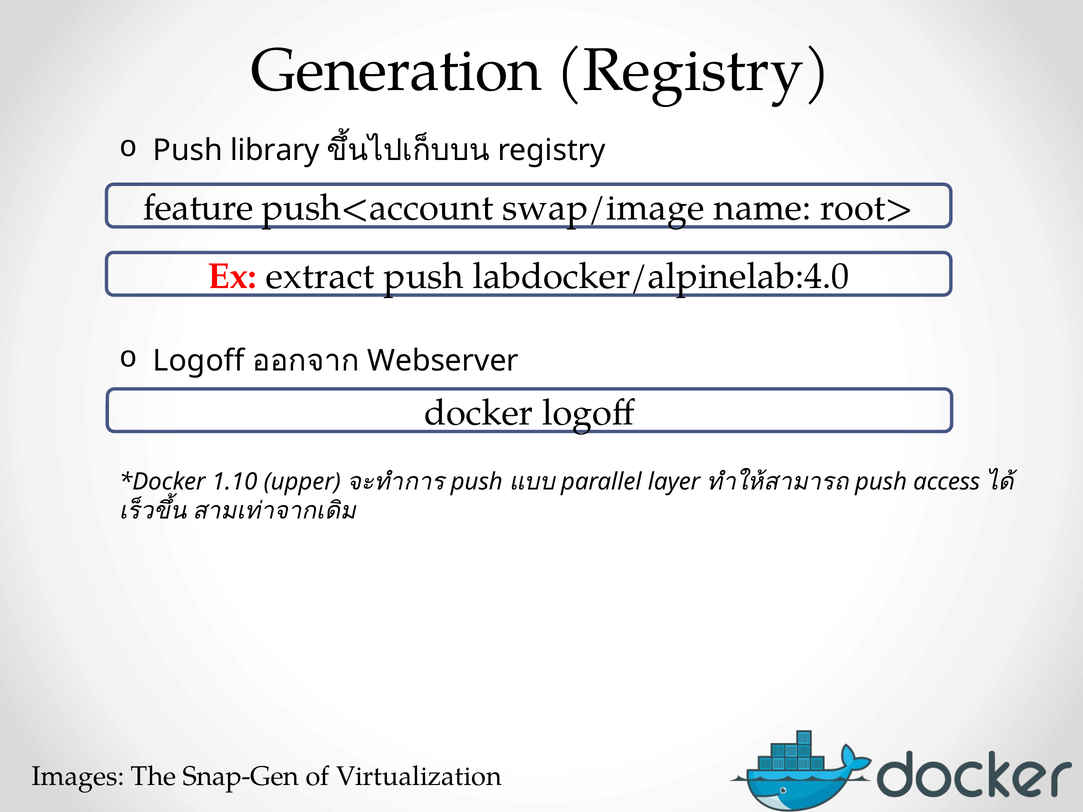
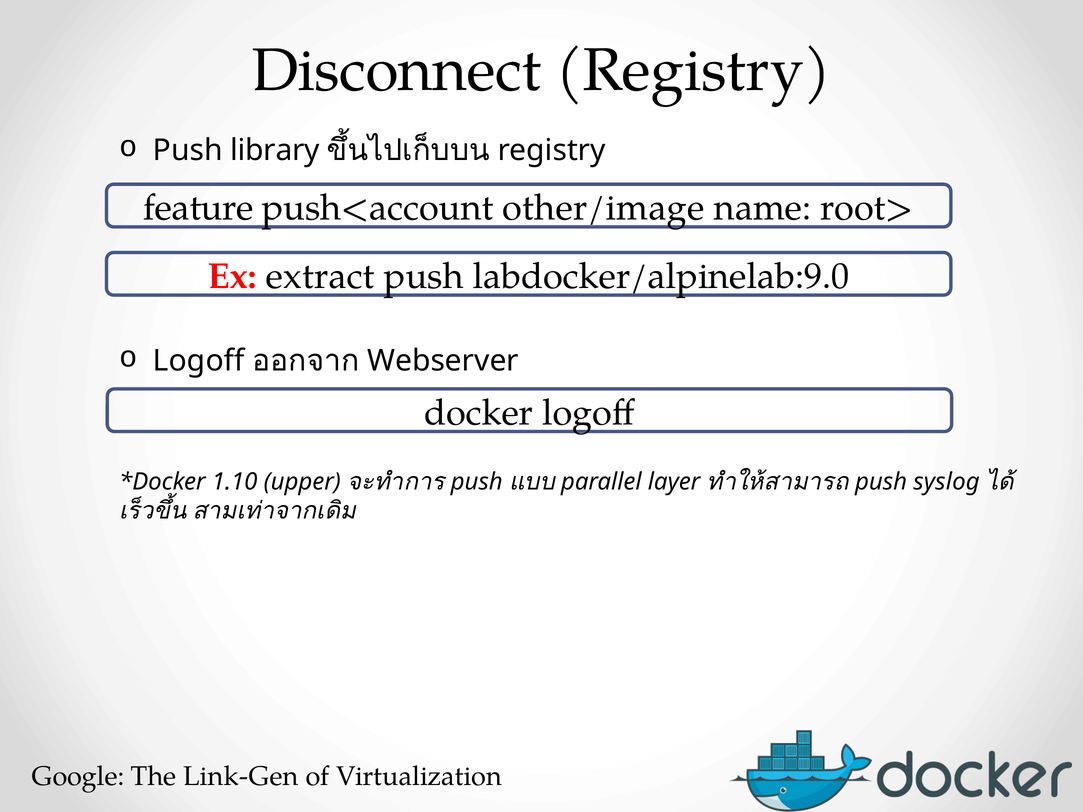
Generation: Generation -> Disconnect
swap/image: swap/image -> other/image
labdocker/alpinelab:4.0: labdocker/alpinelab:4.0 -> labdocker/alpinelab:9.0
access: access -> syslog
Images: Images -> Google
Snap-Gen: Snap-Gen -> Link-Gen
